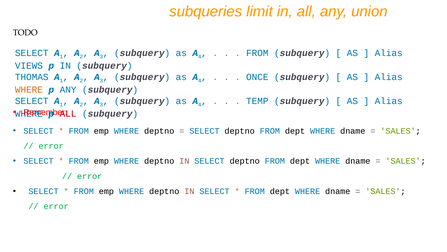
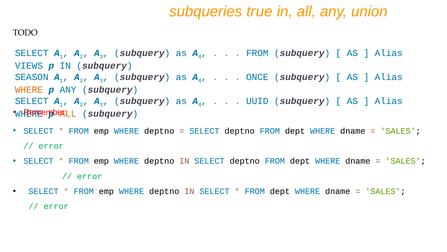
limit: limit -> true
THOMAS: THOMAS -> SEASON
TEMP: TEMP -> UUID
ALL at (68, 114) colour: red -> orange
